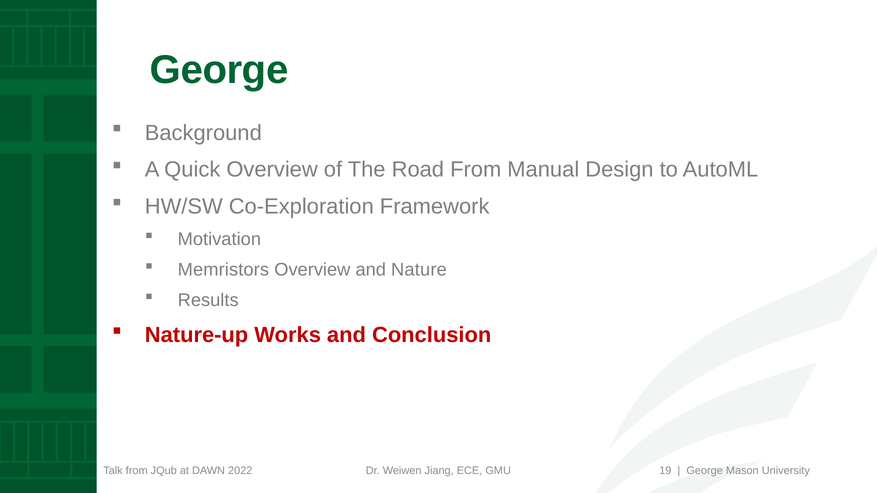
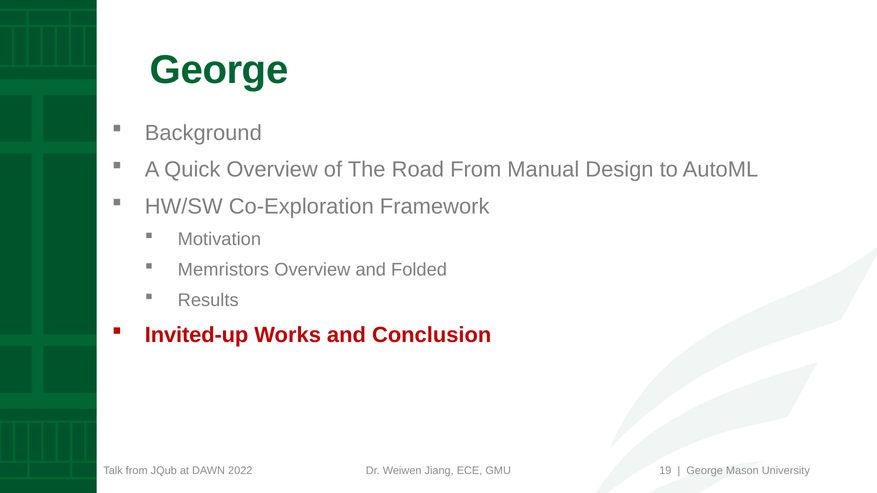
Nature: Nature -> Folded
Nature-up: Nature-up -> Invited-up
